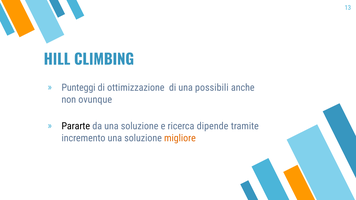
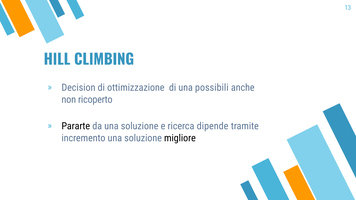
Punteggi: Punteggi -> Decision
ovunque: ovunque -> ricoperto
migliore colour: orange -> black
